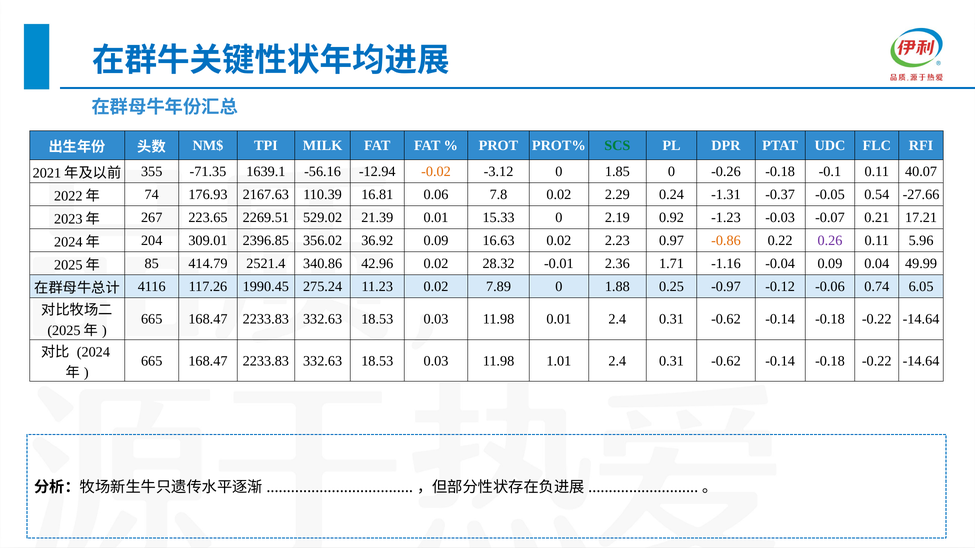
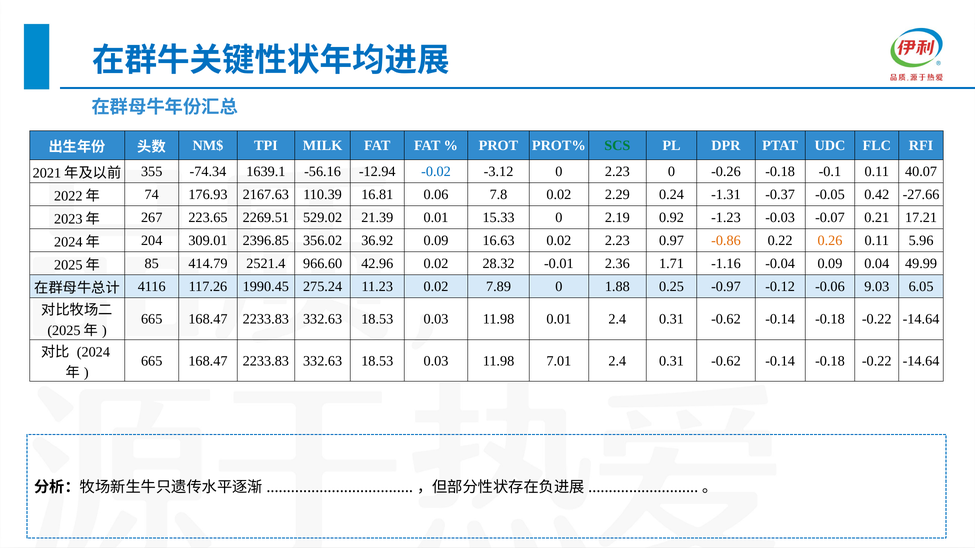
-71.35: -71.35 -> -74.34
-0.02 colour: orange -> blue
0 1.85: 1.85 -> 2.23
0.54: 0.54 -> 0.42
0.26 colour: purple -> orange
340.86: 340.86 -> 966.60
0.74: 0.74 -> 9.03
1.01: 1.01 -> 7.01
